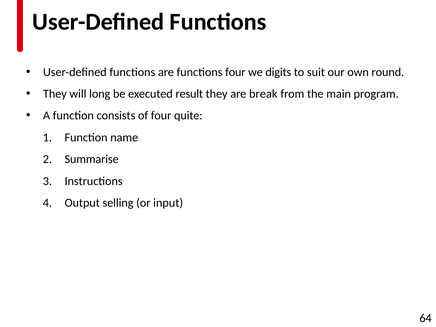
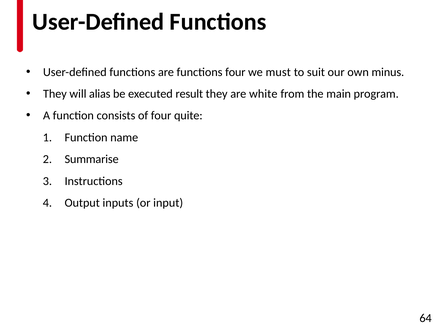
digits: digits -> must
round: round -> minus
long: long -> alias
break: break -> white
selling: selling -> inputs
